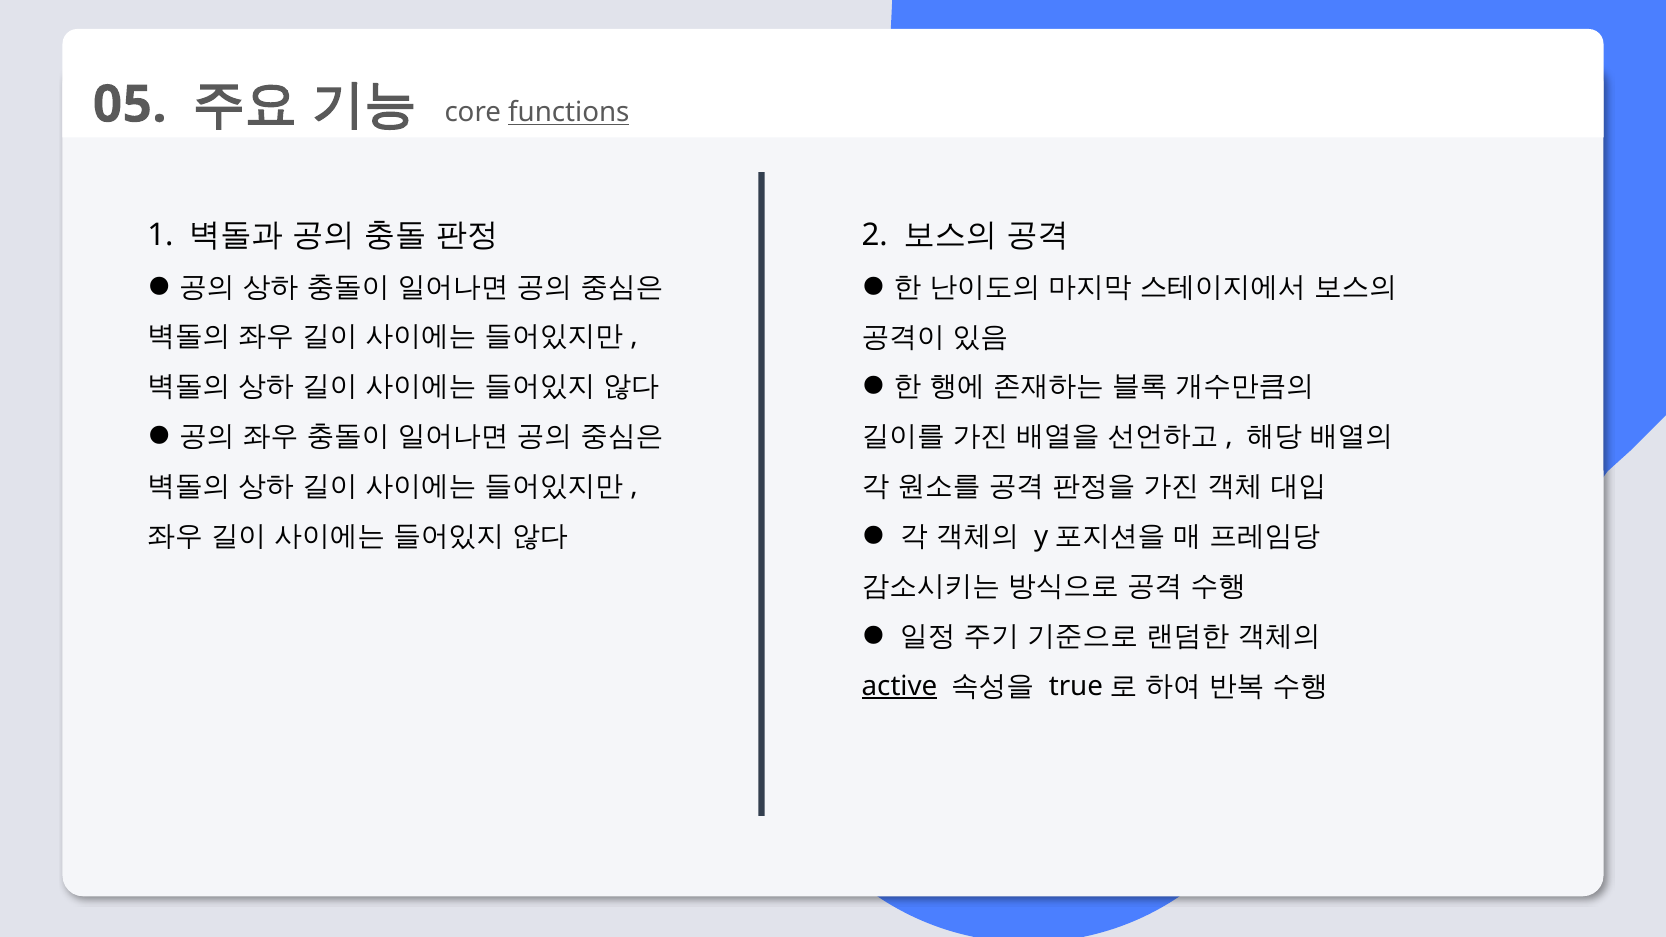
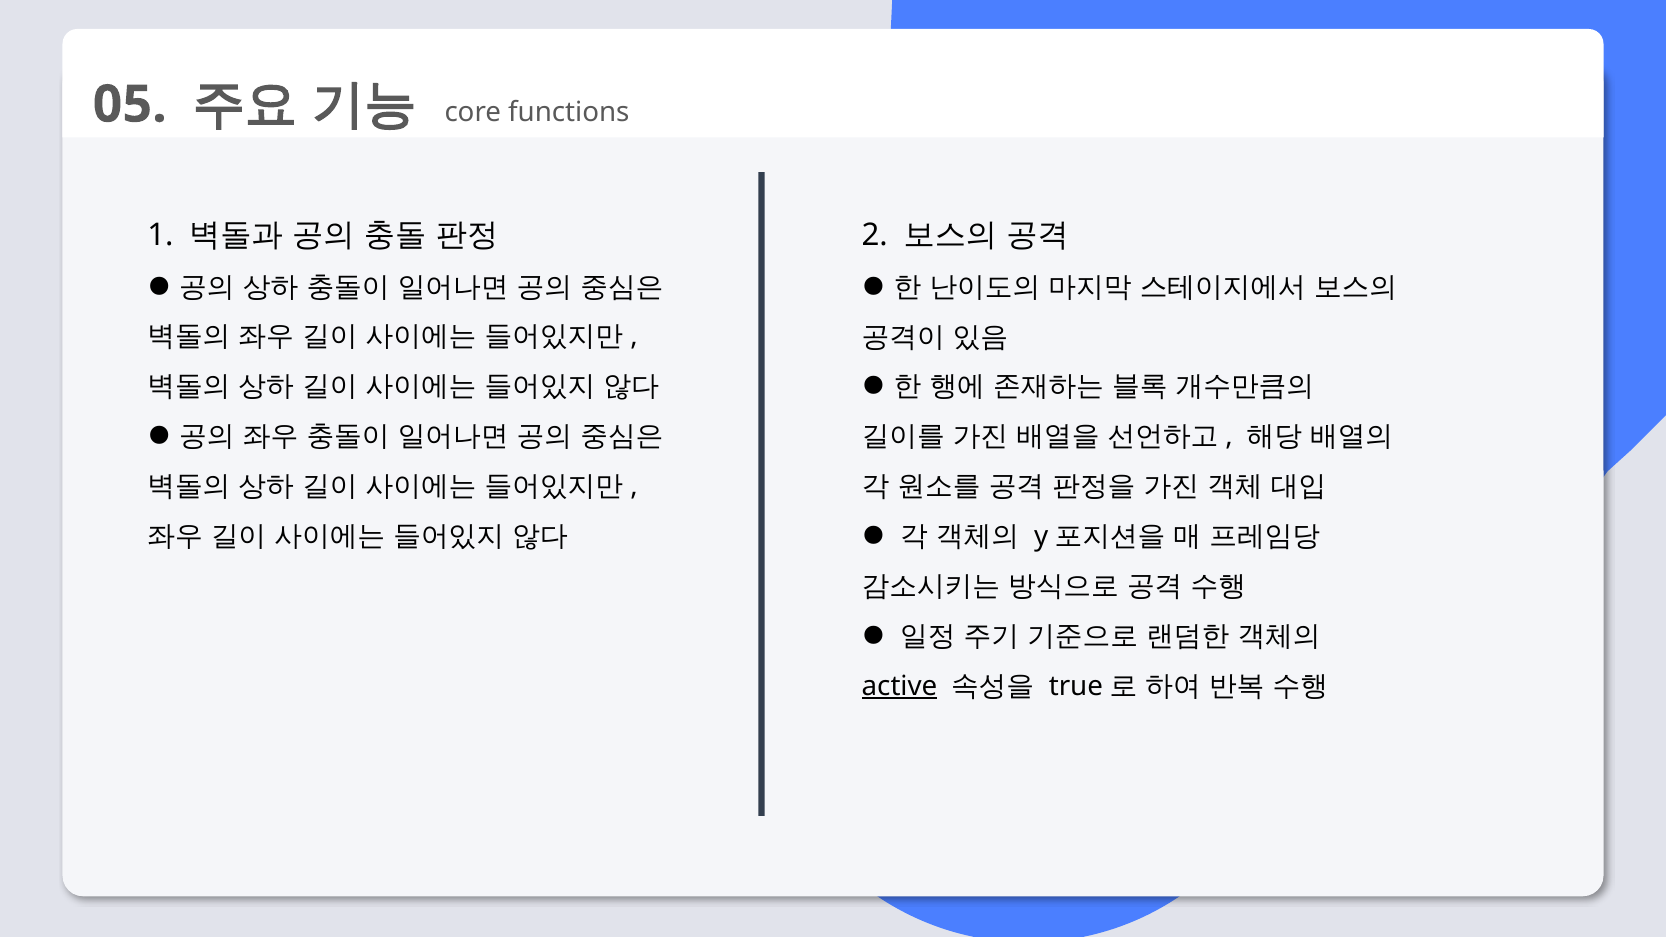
functions underline: present -> none
